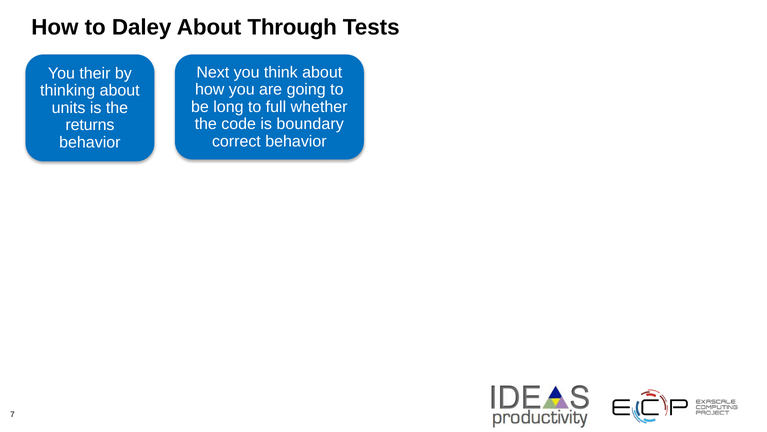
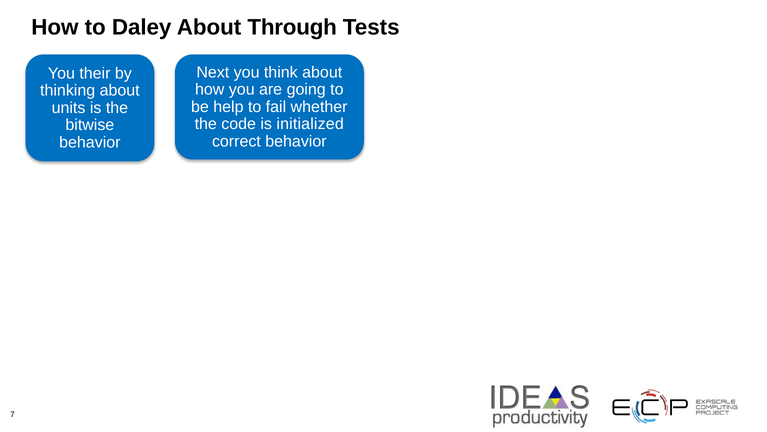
long: long -> help
full: full -> fail
boundary: boundary -> initialized
returns: returns -> bitwise
